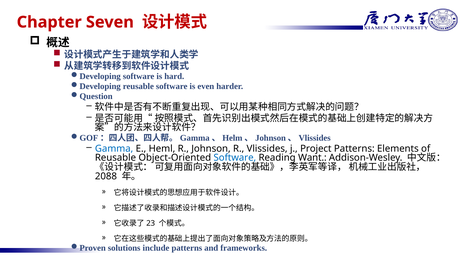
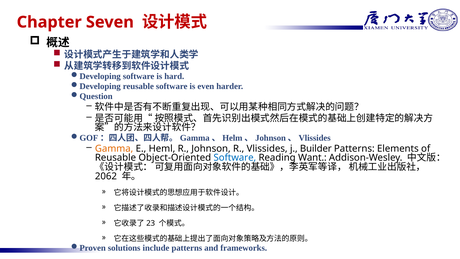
Gamma colour: blue -> orange
Project: Project -> Builder
2088: 2088 -> 2062
